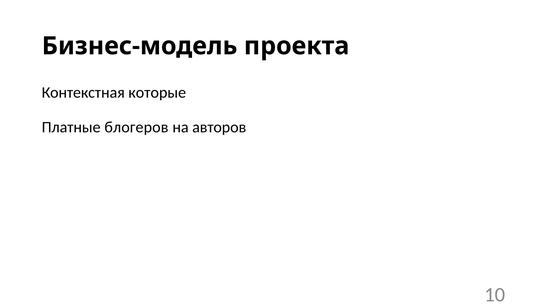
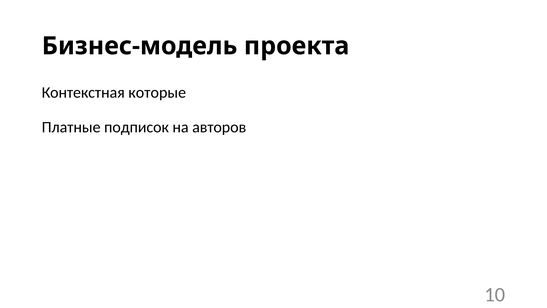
блогеров: блогеров -> подписок
